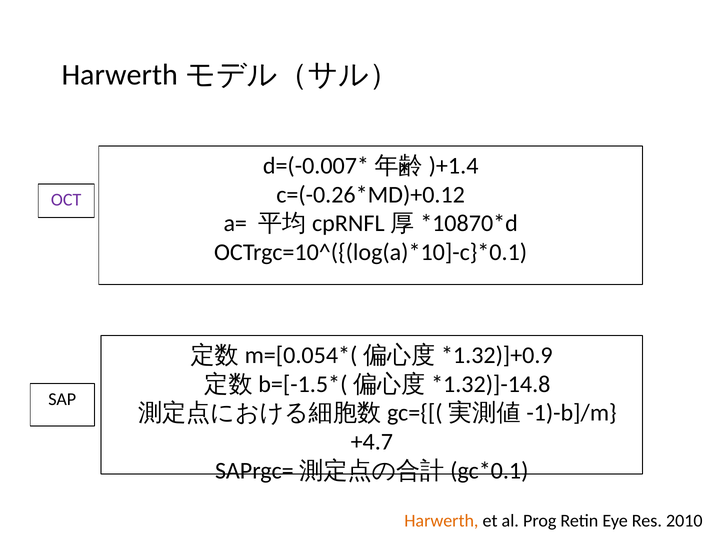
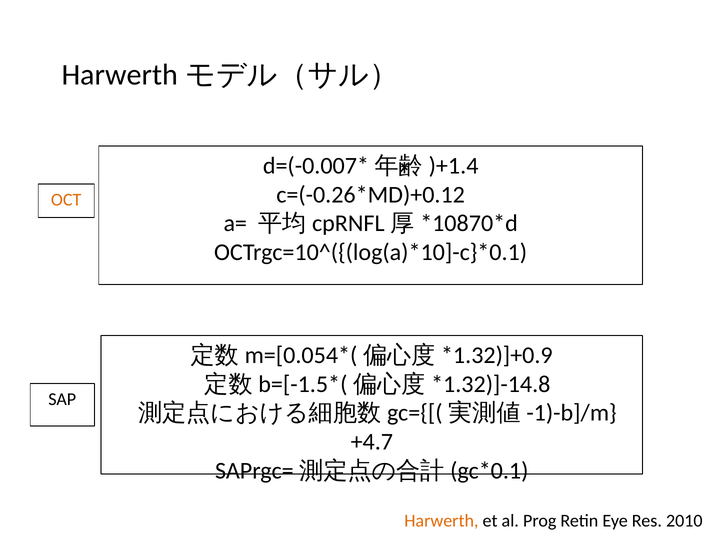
OCT colour: purple -> orange
